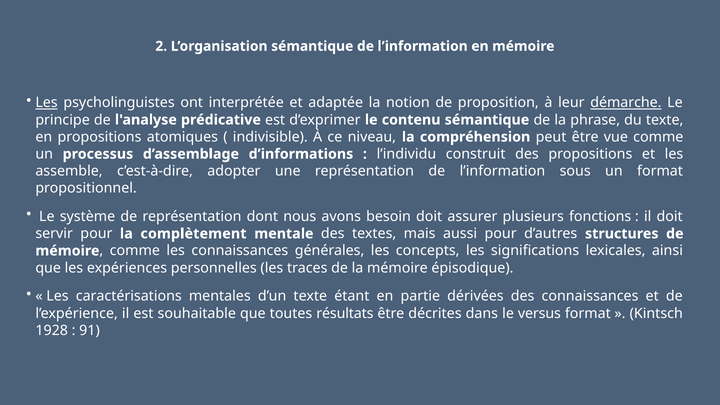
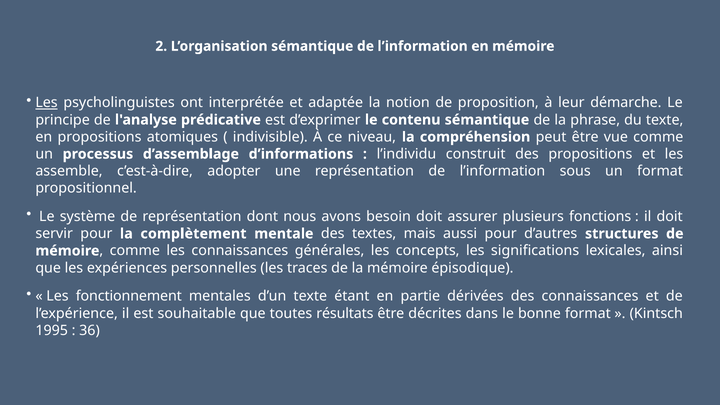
démarche underline: present -> none
caractérisations: caractérisations -> fonctionnement
versus: versus -> bonne
1928: 1928 -> 1995
91: 91 -> 36
